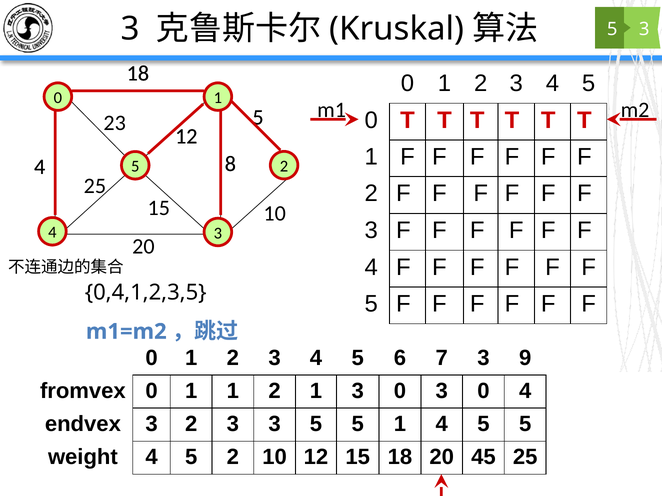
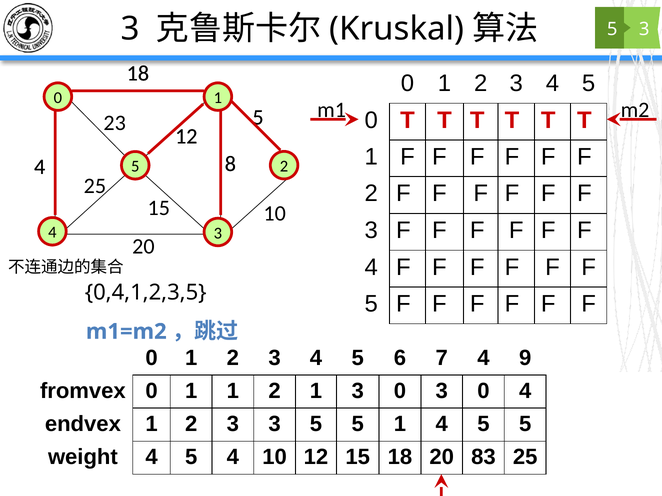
7 3: 3 -> 4
endvex 3: 3 -> 1
4 5 2: 2 -> 4
45: 45 -> 83
